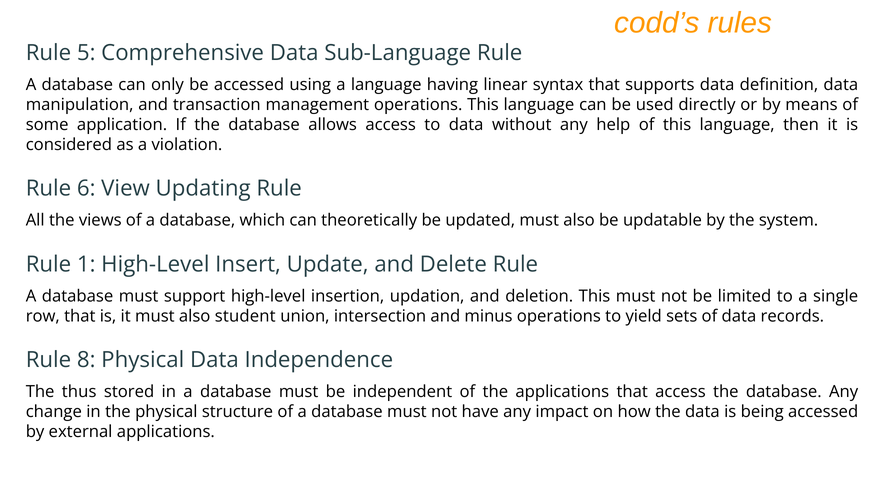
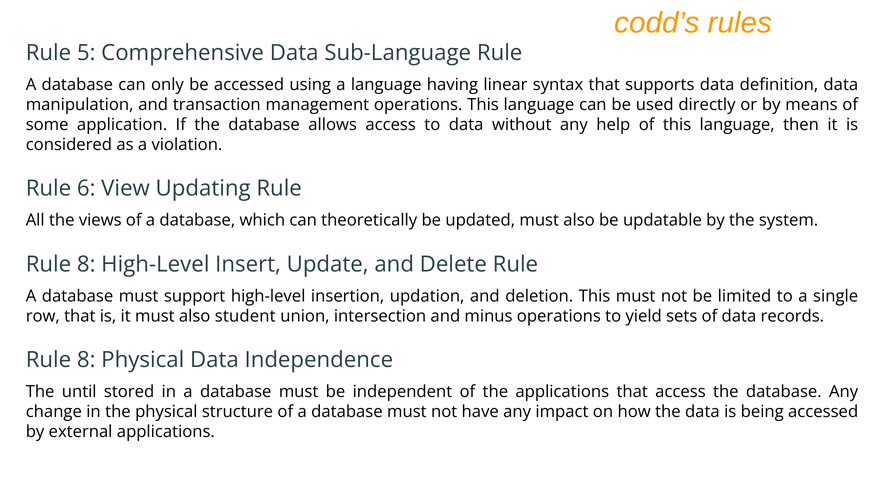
1 at (86, 264): 1 -> 8
thus: thus -> until
